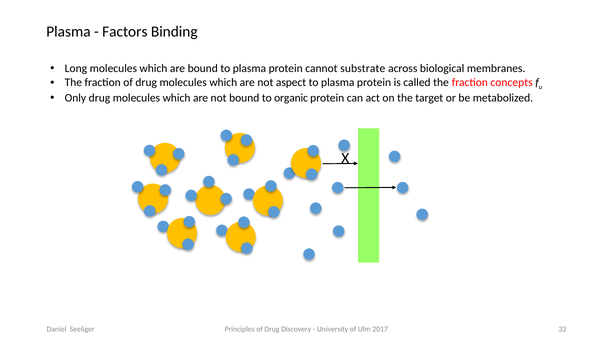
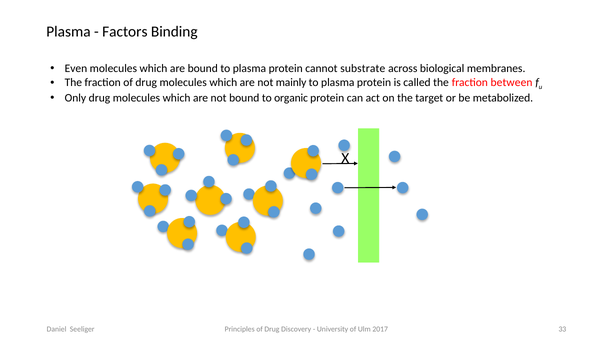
Long: Long -> Even
aspect: aspect -> mainly
concepts: concepts -> between
